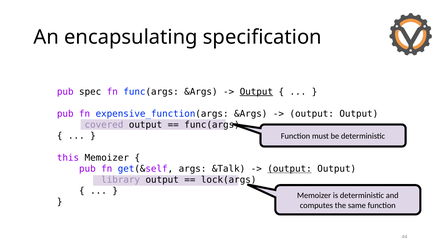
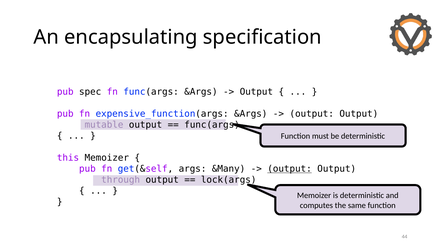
Output at (256, 92) underline: present -> none
covered: covered -> mutable
&Talk: &Talk -> &Many
library: library -> through
